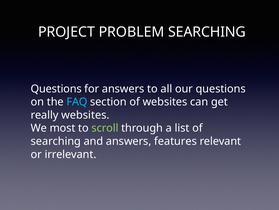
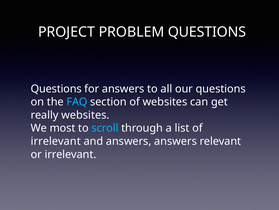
PROBLEM SEARCHING: SEARCHING -> QUESTIONS
scroll colour: light green -> light blue
searching at (56, 141): searching -> irrelevant
answers features: features -> answers
